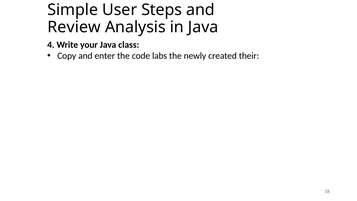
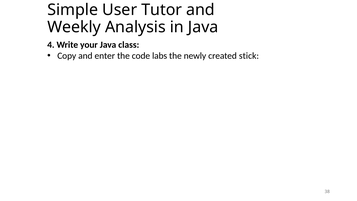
Steps: Steps -> Tutor
Review: Review -> Weekly
their: their -> stick
